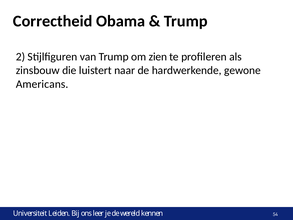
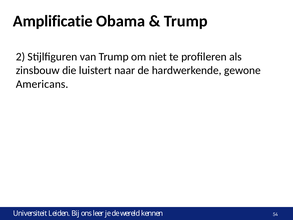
Correctheid: Correctheid -> Amplificatie
zien: zien -> niet
